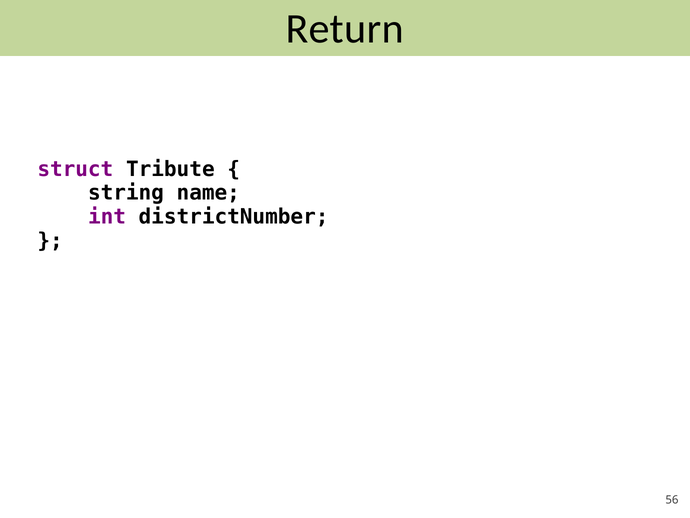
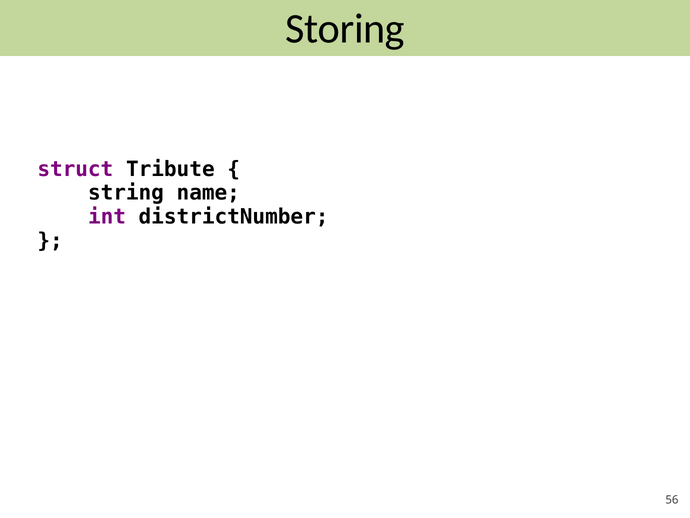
Return: Return -> Storing
